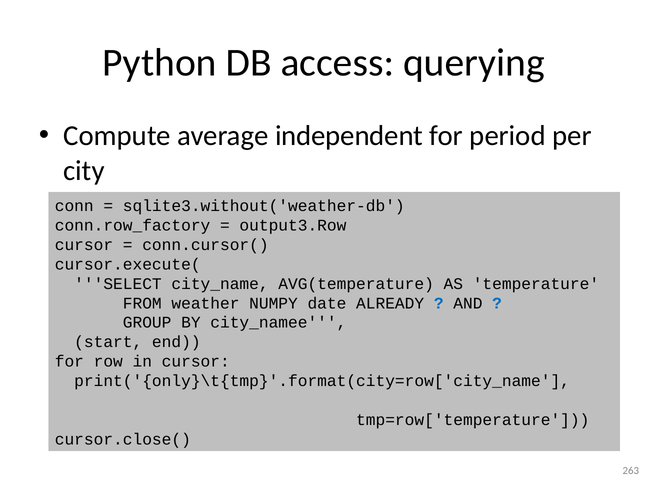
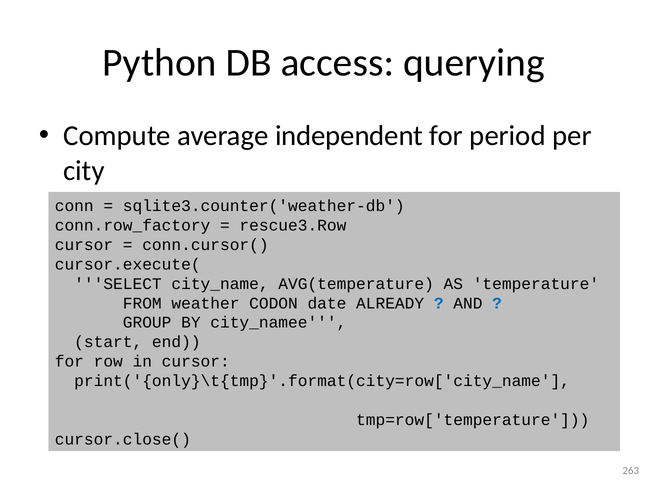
sqlite3.without('weather-db: sqlite3.without('weather-db -> sqlite3.counter('weather-db
output3.Row: output3.Row -> rescue3.Row
NUMPY: NUMPY -> CODON
